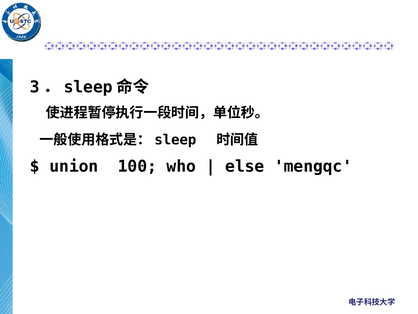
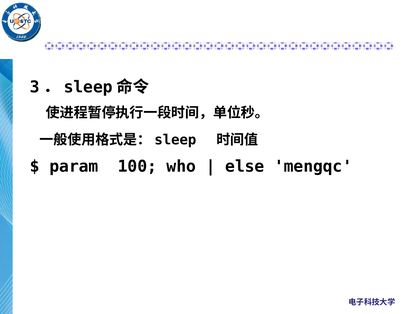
union: union -> param
